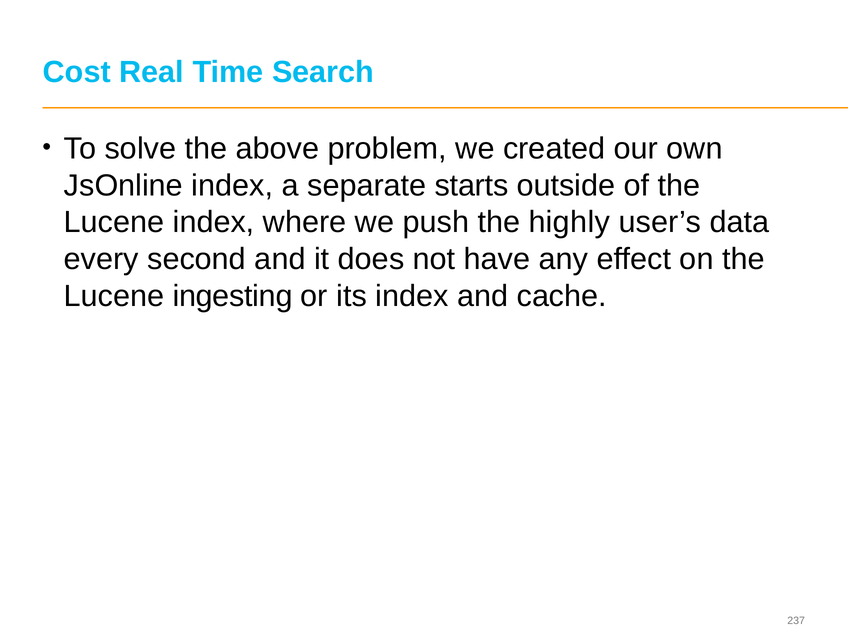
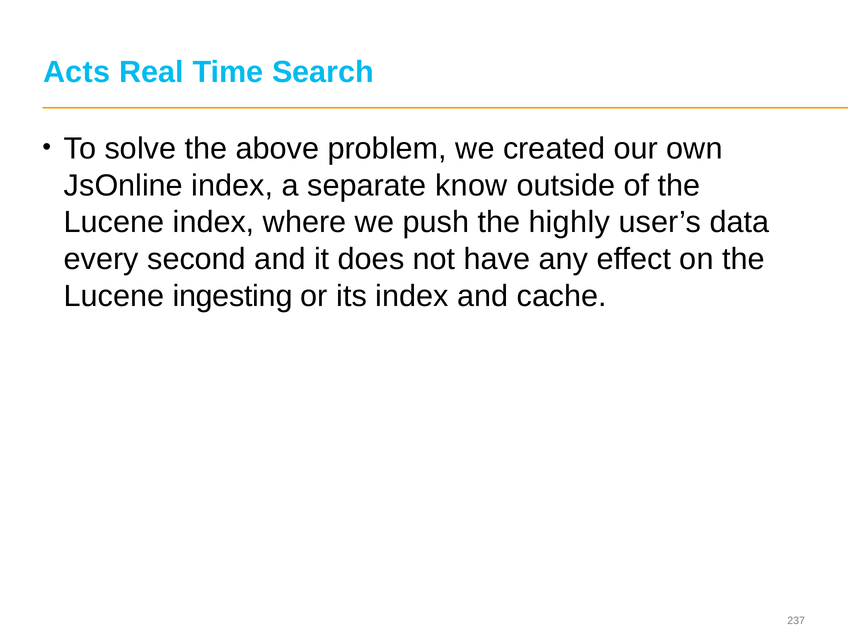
Cost: Cost -> Acts
starts: starts -> know
